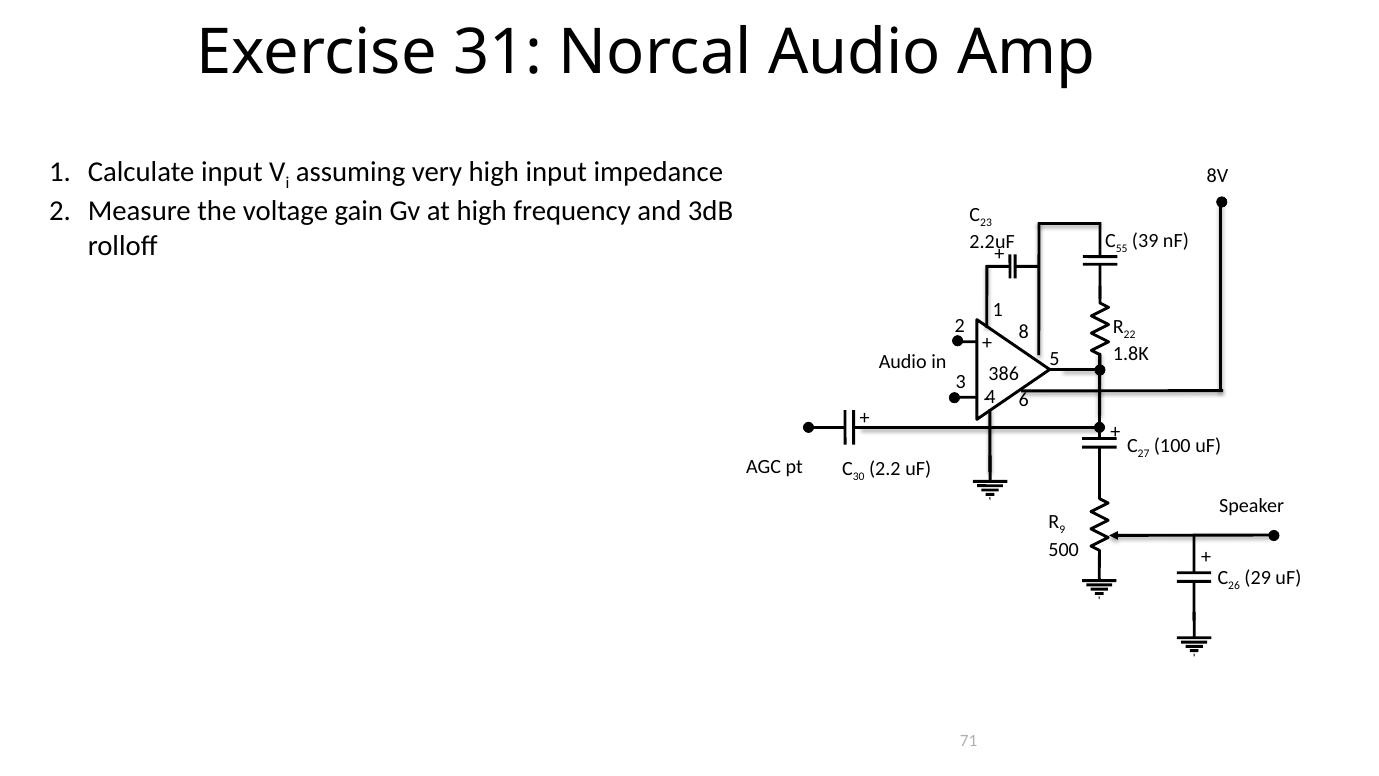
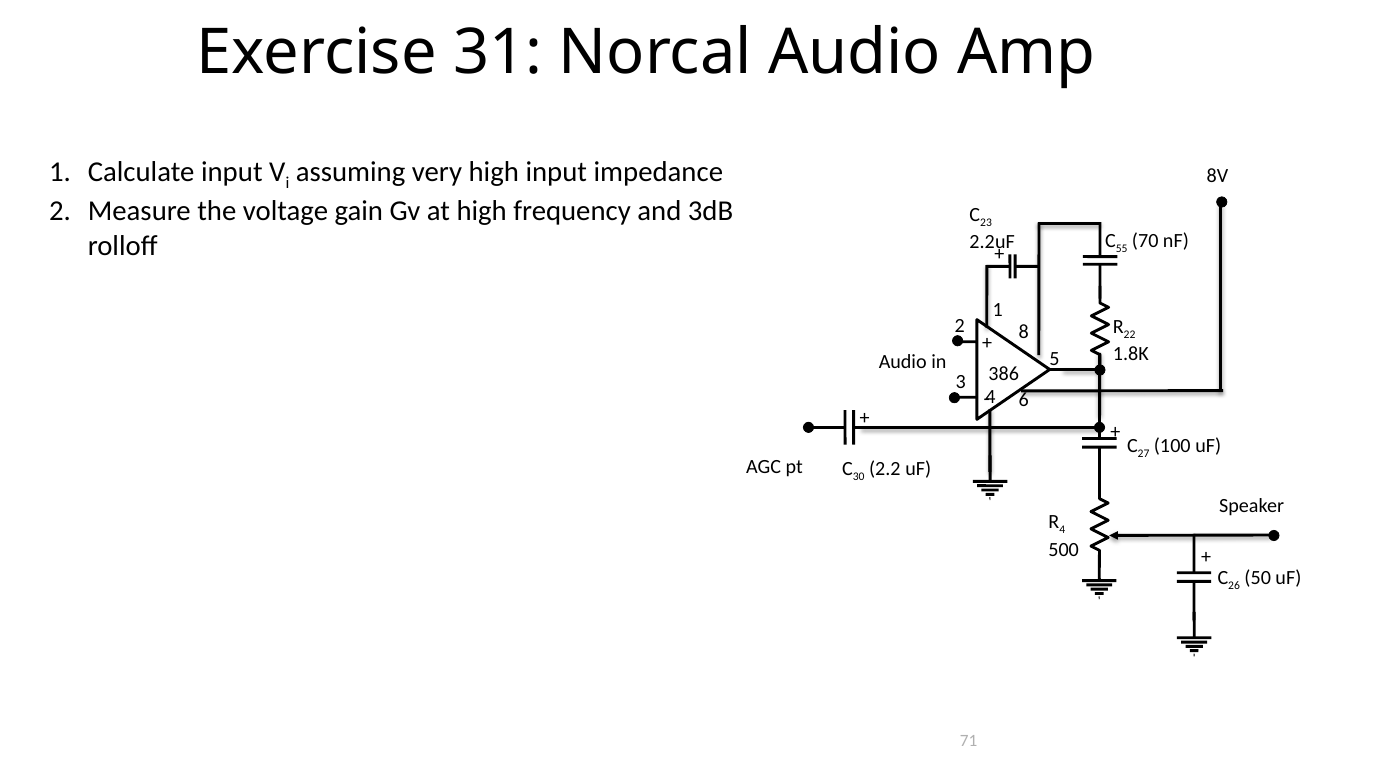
39: 39 -> 70
9 at (1062, 530): 9 -> 4
29: 29 -> 50
